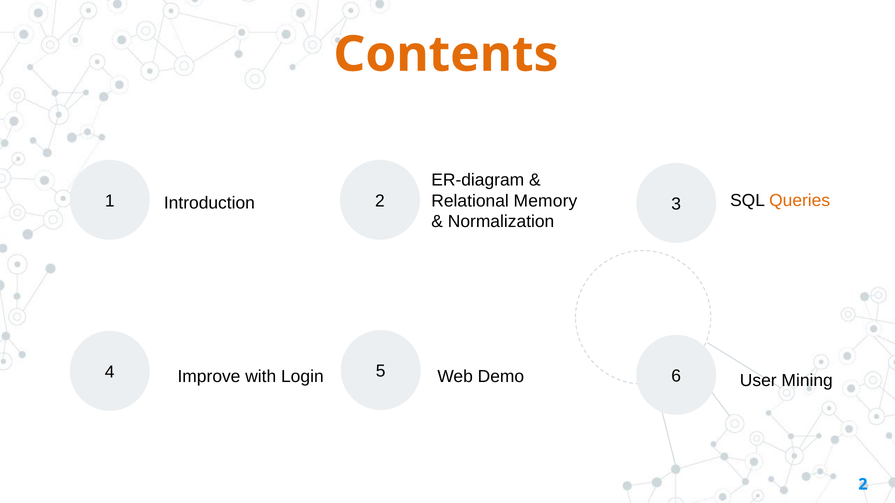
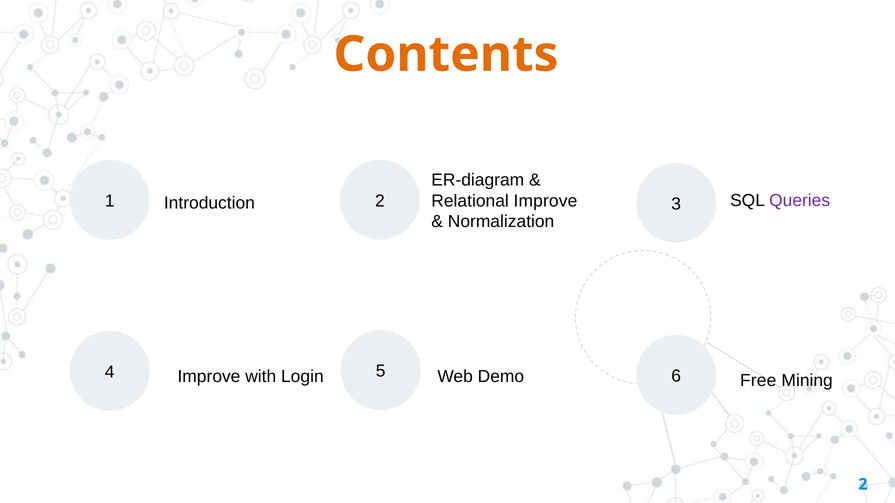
Queries colour: orange -> purple
Relational Memory: Memory -> Improve
User: User -> Free
